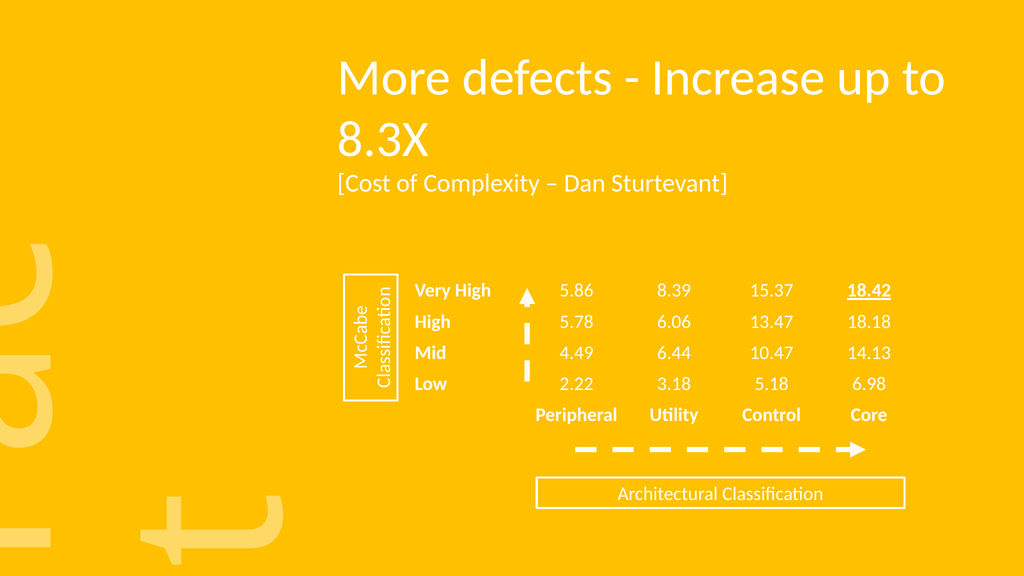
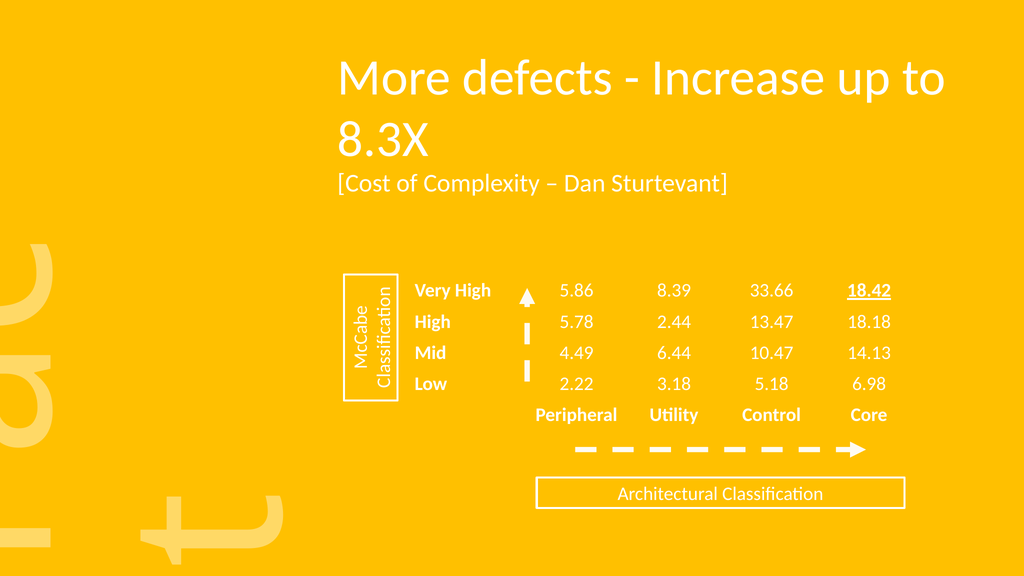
15.37: 15.37 -> 33.66
6.06: 6.06 -> 2.44
